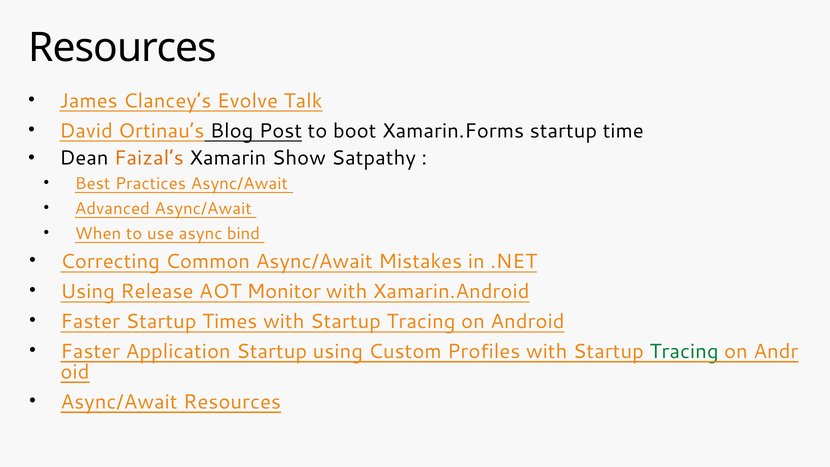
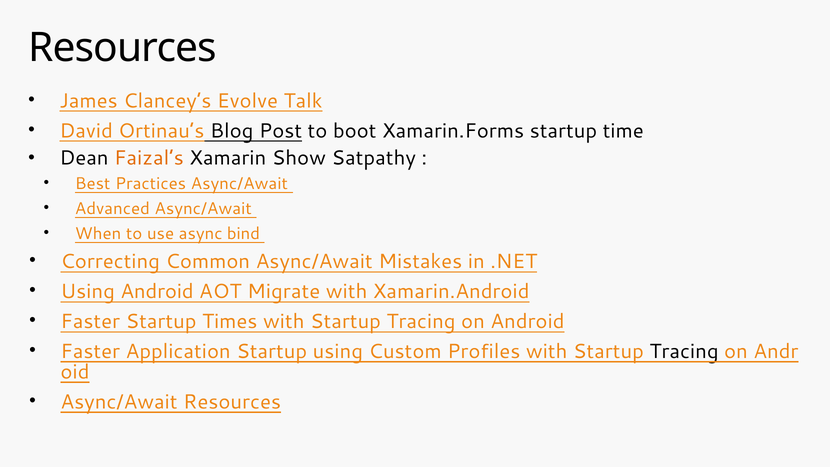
Using Release: Release -> Android
Monitor: Monitor -> Migrate
Tracing at (684, 351) colour: green -> black
